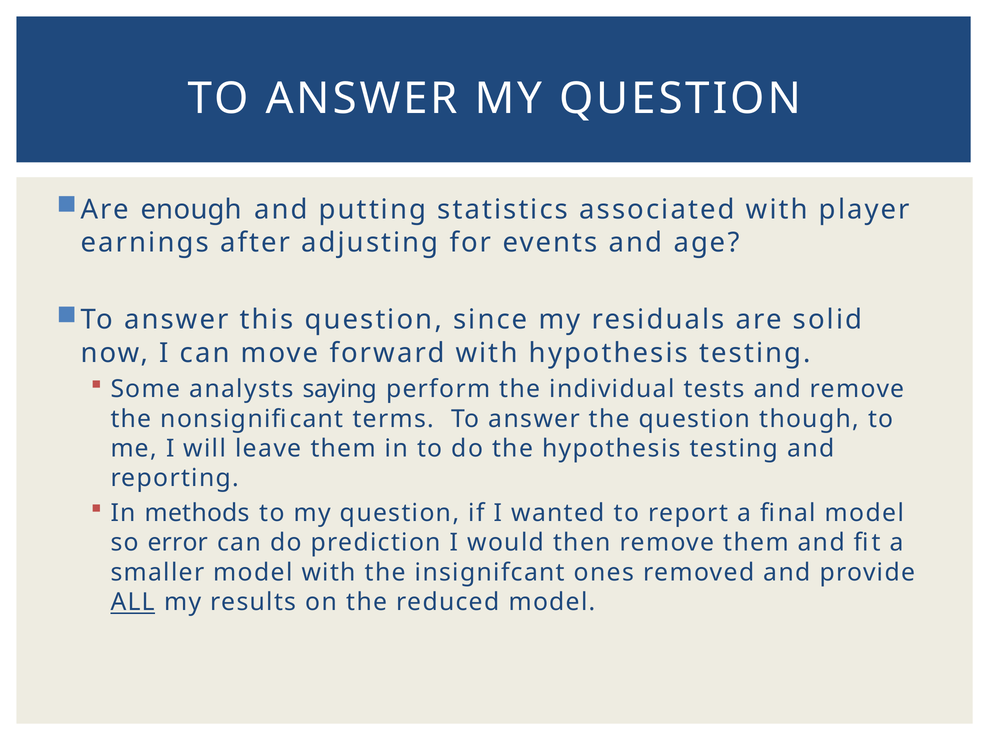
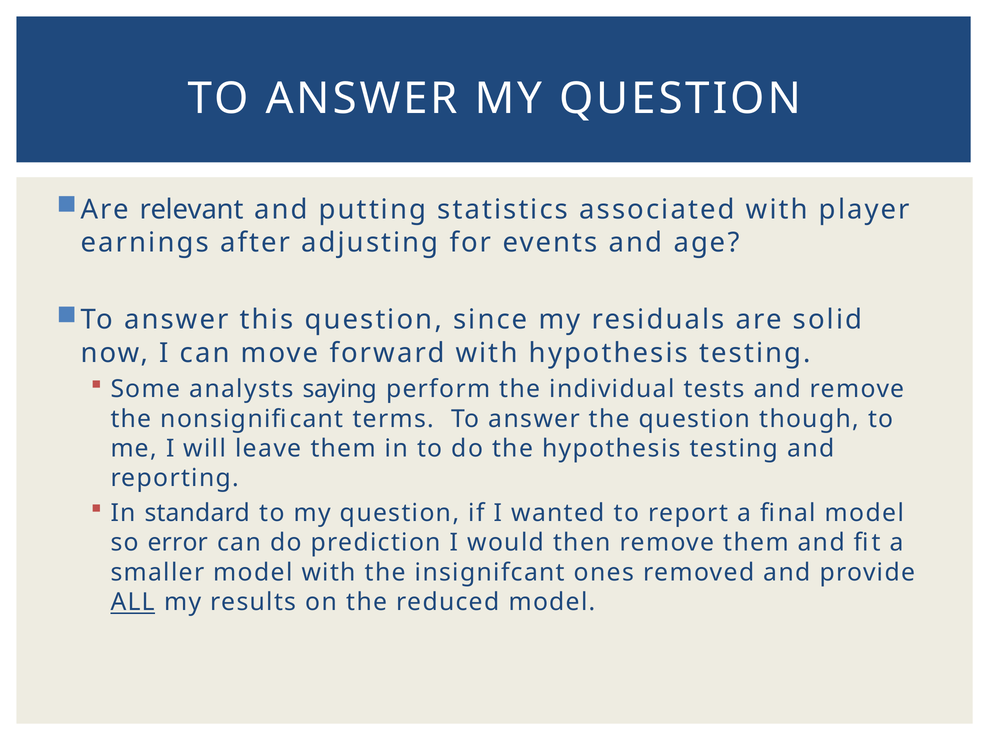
enough: enough -> relevant
methods: methods -> standard
